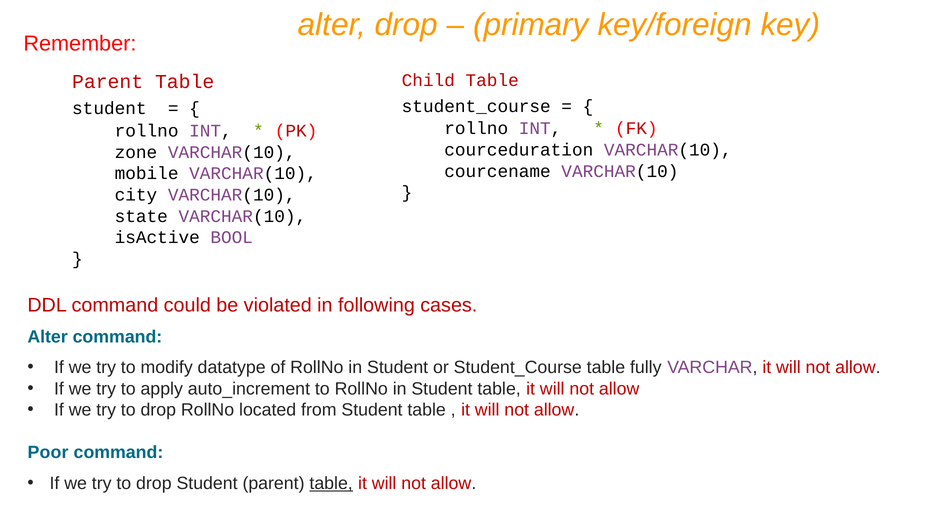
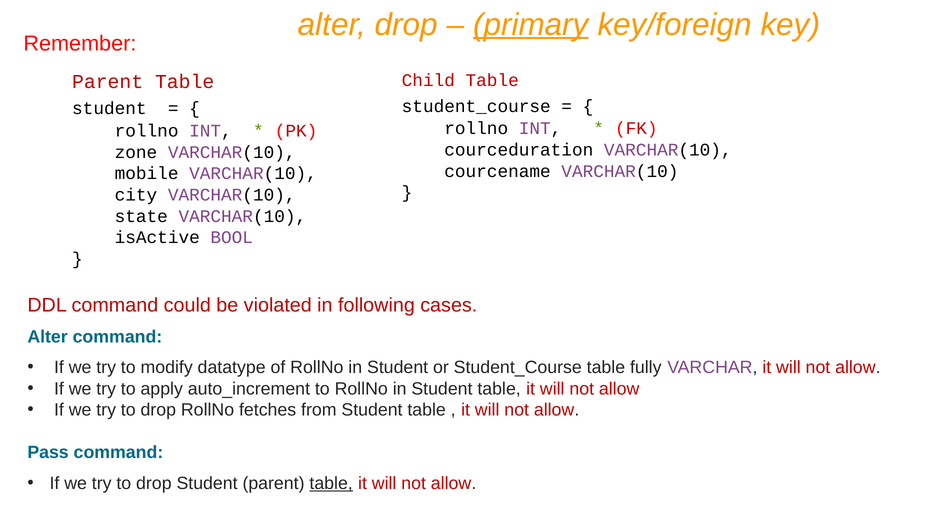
primary underline: none -> present
located: located -> fetches
Poor: Poor -> Pass
